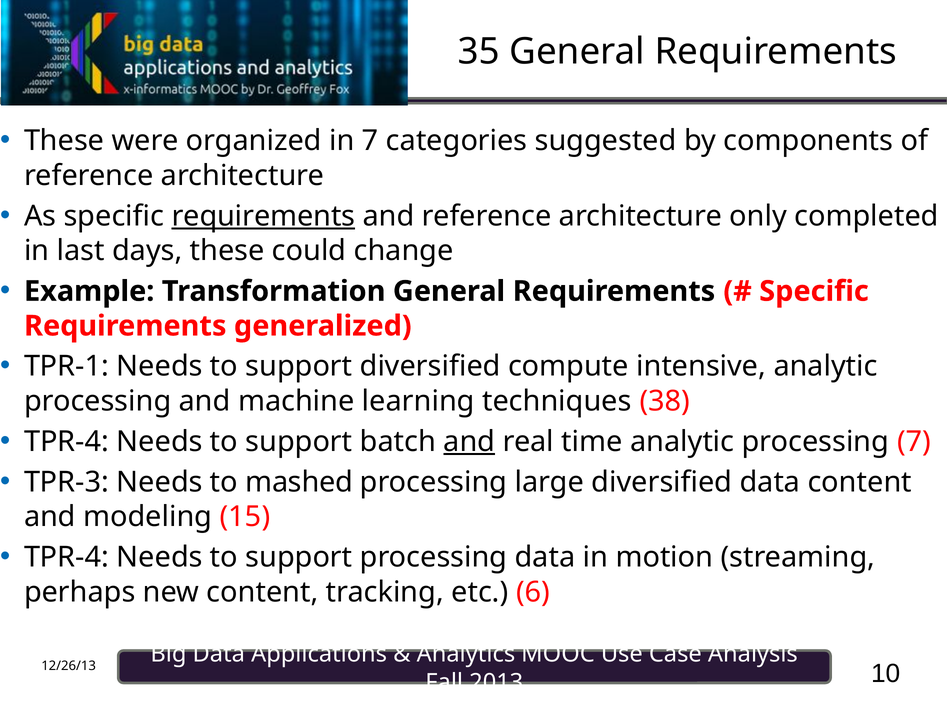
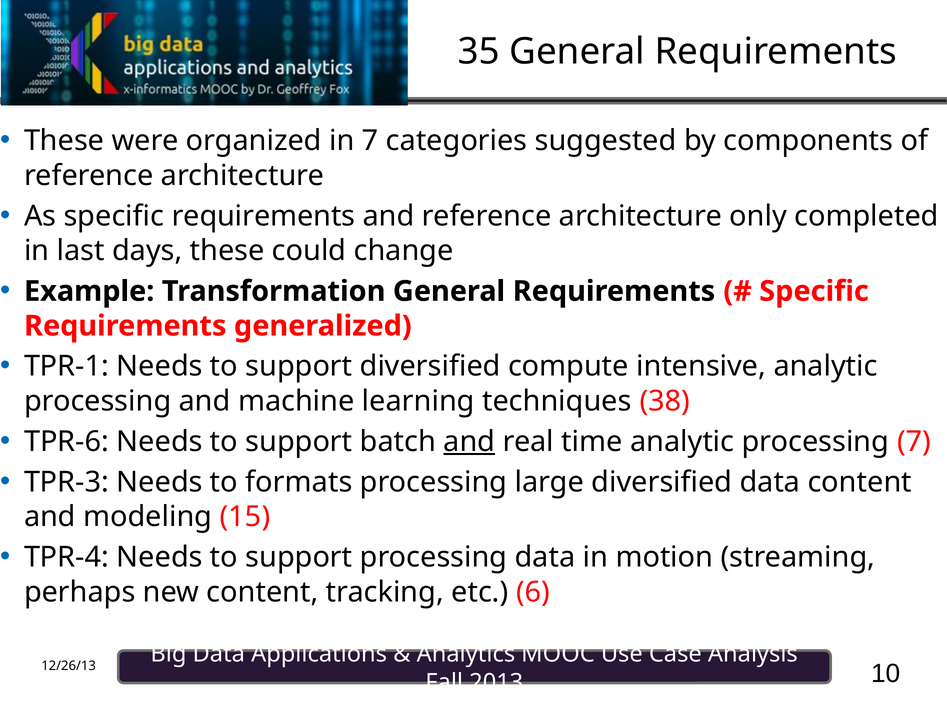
requirements at (263, 216) underline: present -> none
TPR-4 at (66, 442): TPR-4 -> TPR-6
mashed: mashed -> formats
